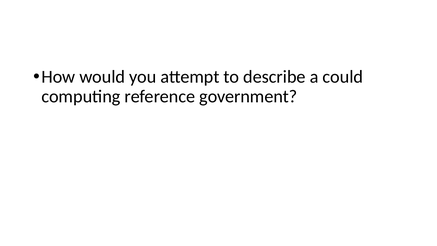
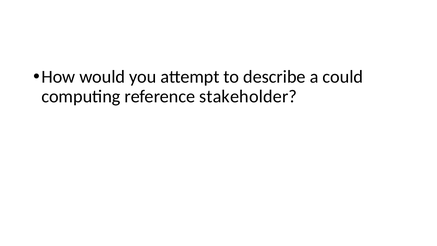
government: government -> stakeholder
